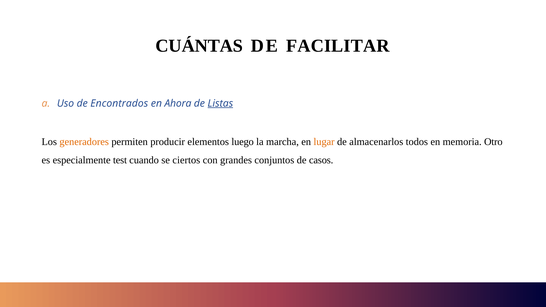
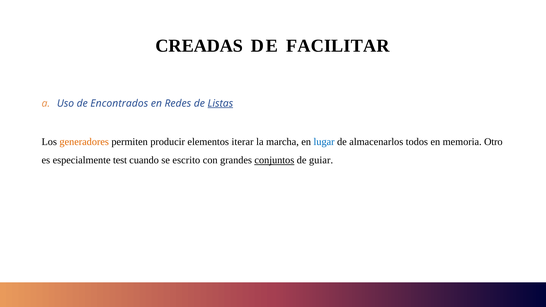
CUÁNTAS: CUÁNTAS -> CREADAS
Ahora: Ahora -> Redes
luego: luego -> iterar
lugar colour: orange -> blue
ciertos: ciertos -> escrito
conjuntos underline: none -> present
casos: casos -> guiar
